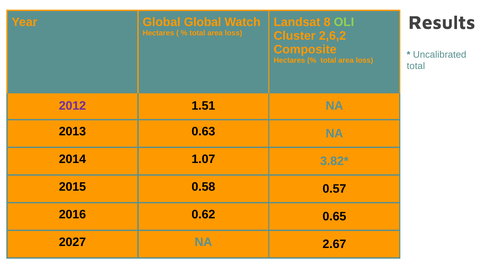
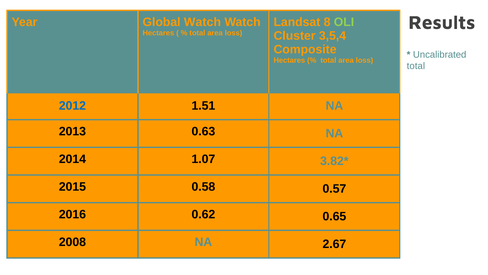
Global Global: Global -> Watch
2,6,2: 2,6,2 -> 3,5,4
2012 colour: purple -> blue
2027: 2027 -> 2008
